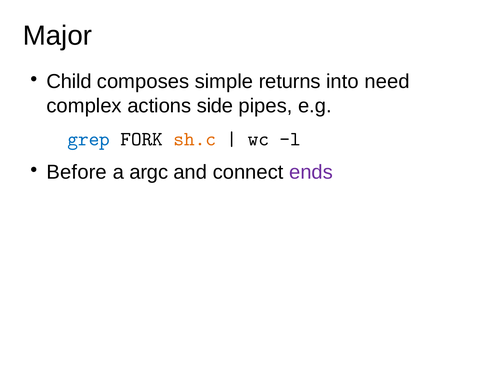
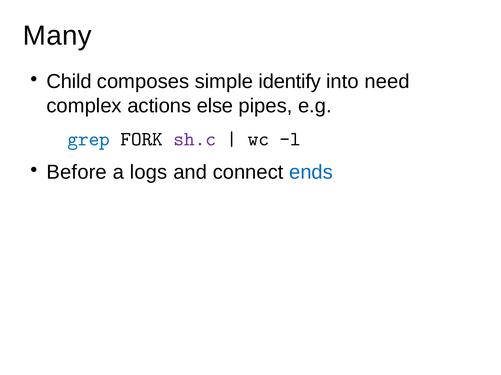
Major: Major -> Many
returns: returns -> identify
side: side -> else
sh.c colour: orange -> purple
argc: argc -> logs
ends colour: purple -> blue
